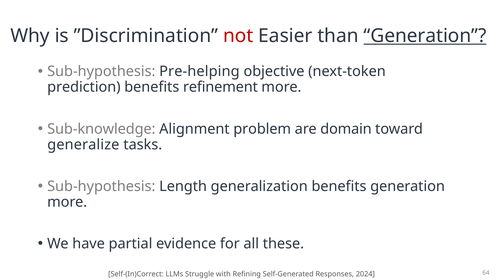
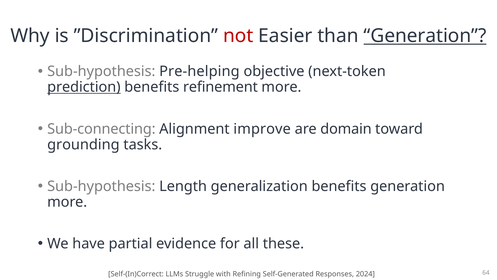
prediction underline: none -> present
Sub-knowledge: Sub-knowledge -> Sub-connecting
problem: problem -> improve
generalize: generalize -> grounding
